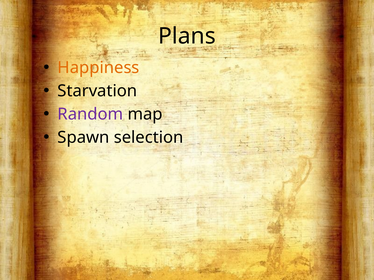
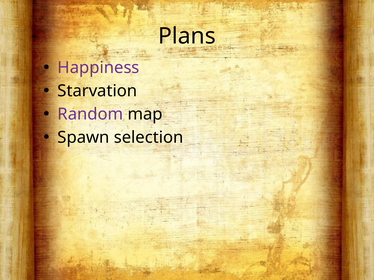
Happiness colour: orange -> purple
